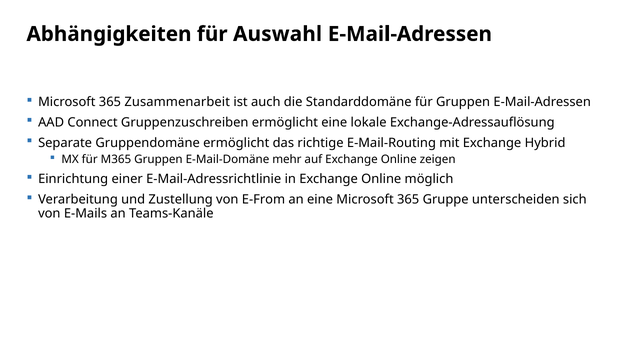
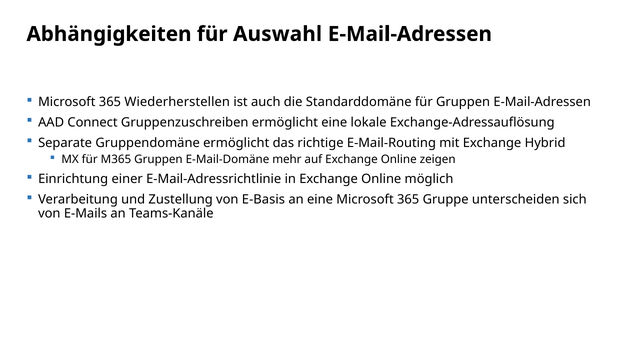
Zusammenarbeit: Zusammenarbeit -> Wiederherstellen
E-From: E-From -> E-Basis
